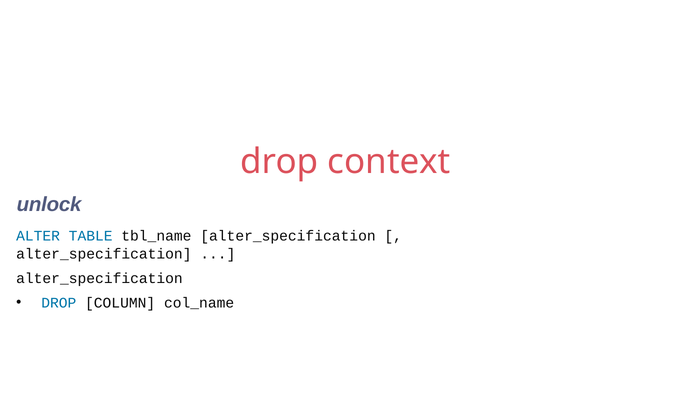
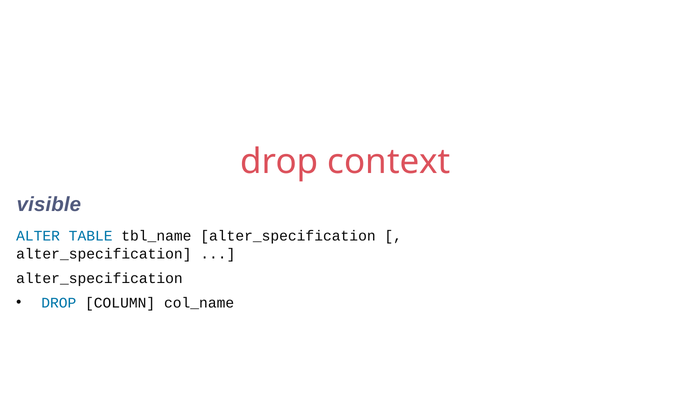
unlock: unlock -> visible
